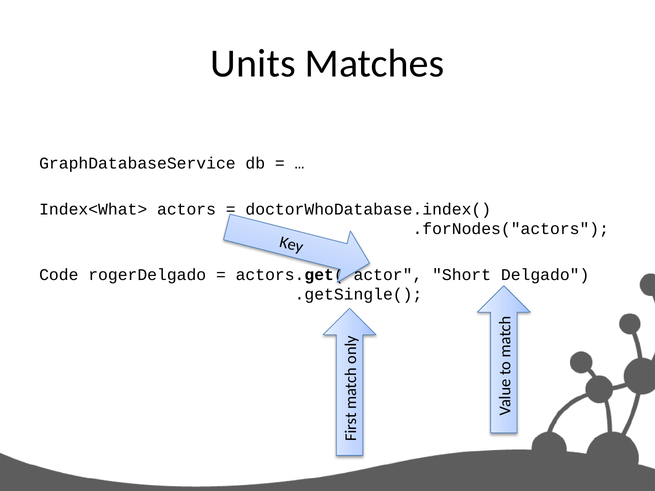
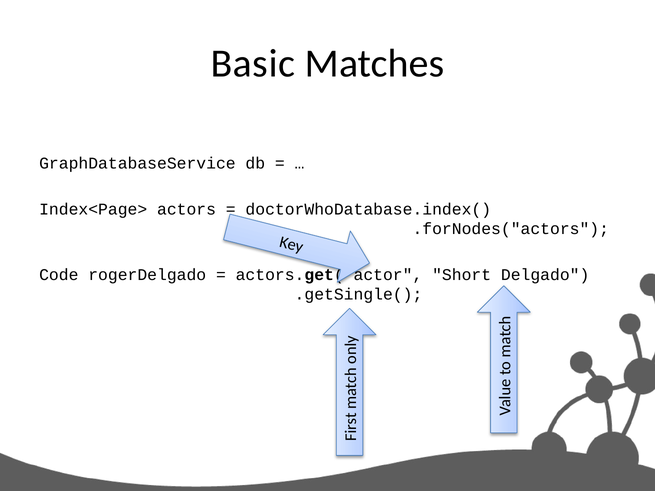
Units: Units -> Basic
Index<What>: Index<What> -> Index<Page>
